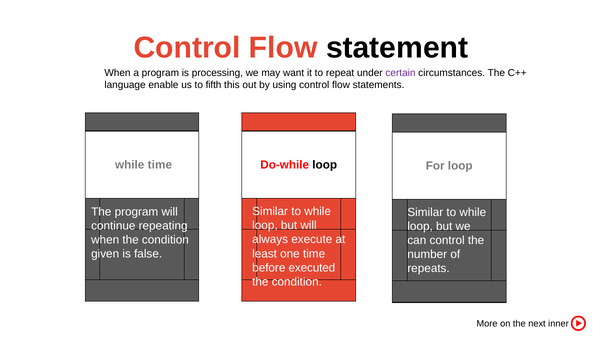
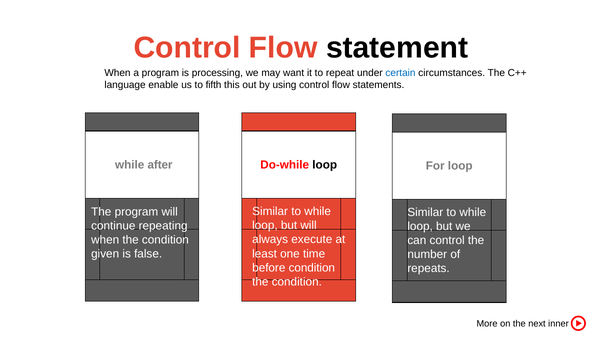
certain colour: purple -> blue
while time: time -> after
before executed: executed -> condition
